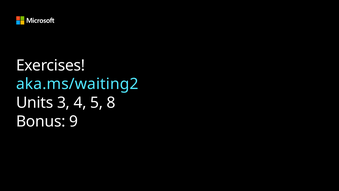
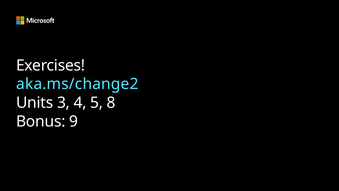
aka.ms/waiting2: aka.ms/waiting2 -> aka.ms/change2
